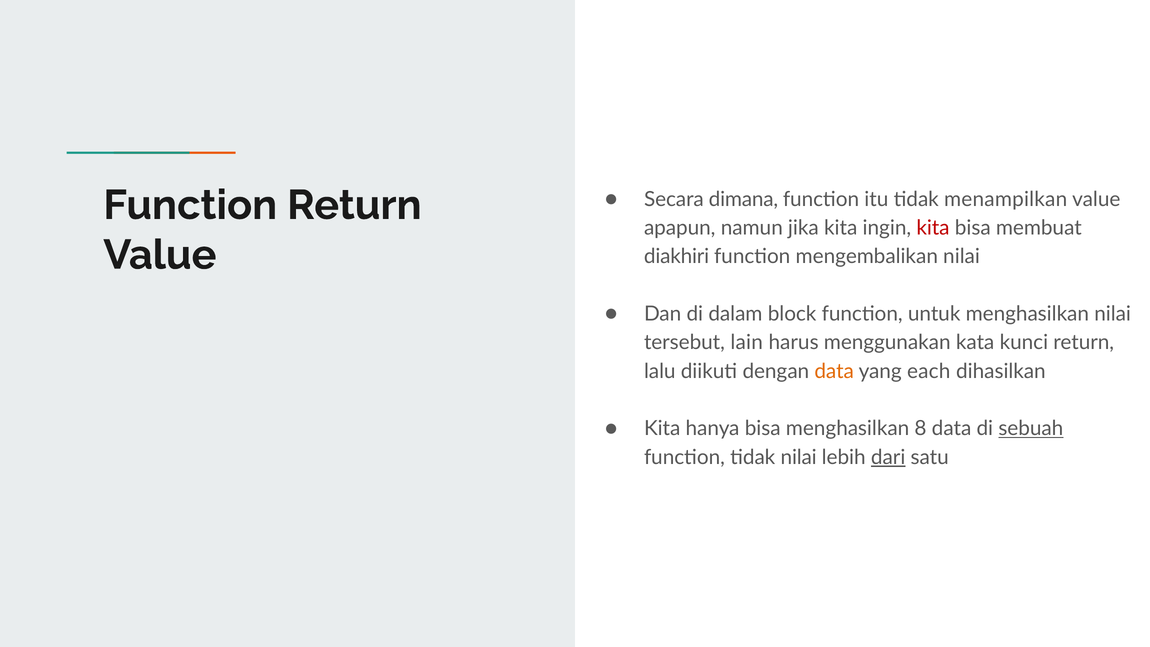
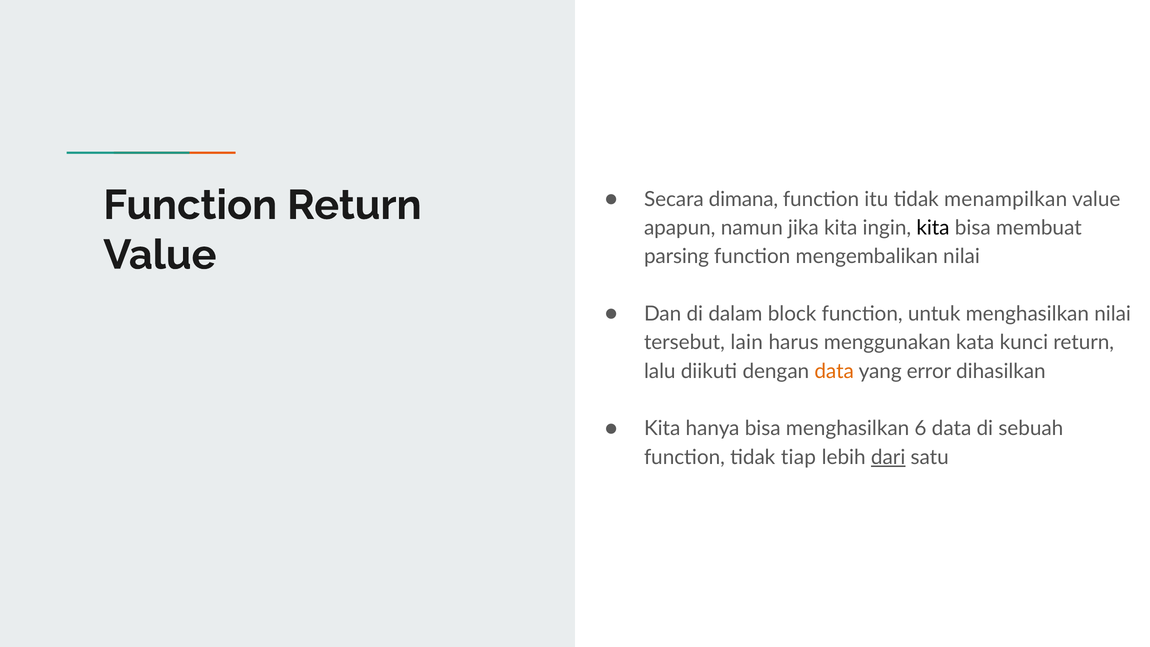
kita at (933, 228) colour: red -> black
diakhiri: diakhiri -> parsing
each: each -> error
8: 8 -> 6
sebuah underline: present -> none
tidak nilai: nilai -> tiap
